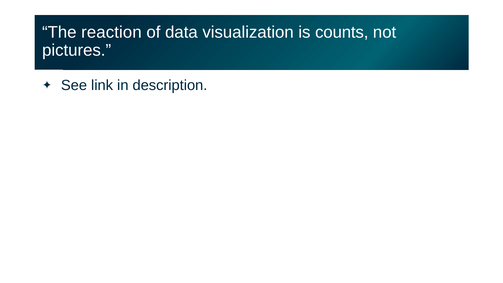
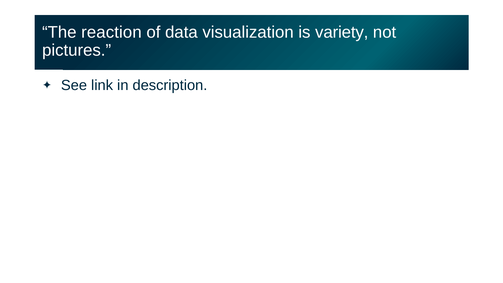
counts: counts -> variety
